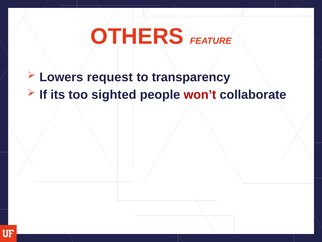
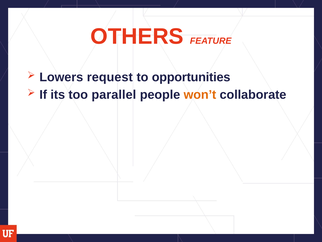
transparency: transparency -> opportunities
sighted: sighted -> parallel
won’t colour: red -> orange
